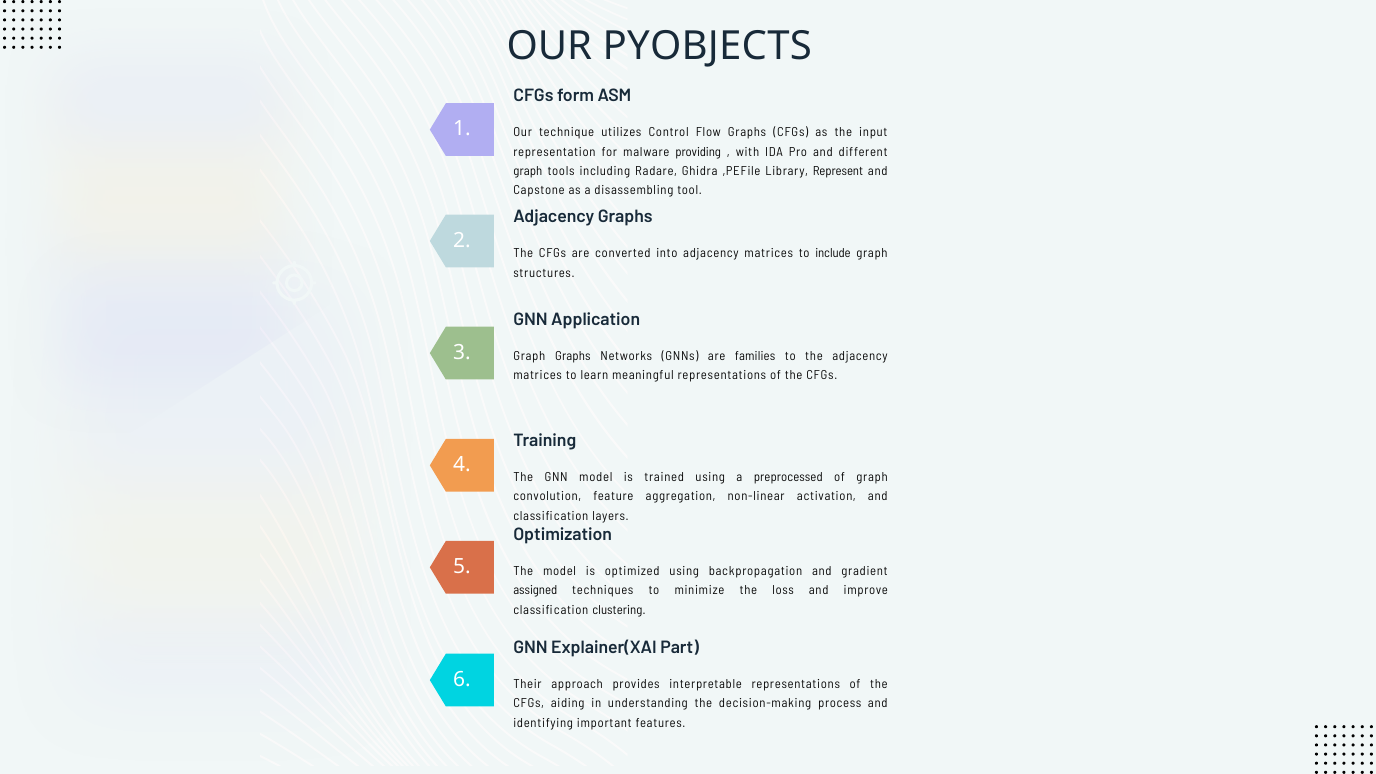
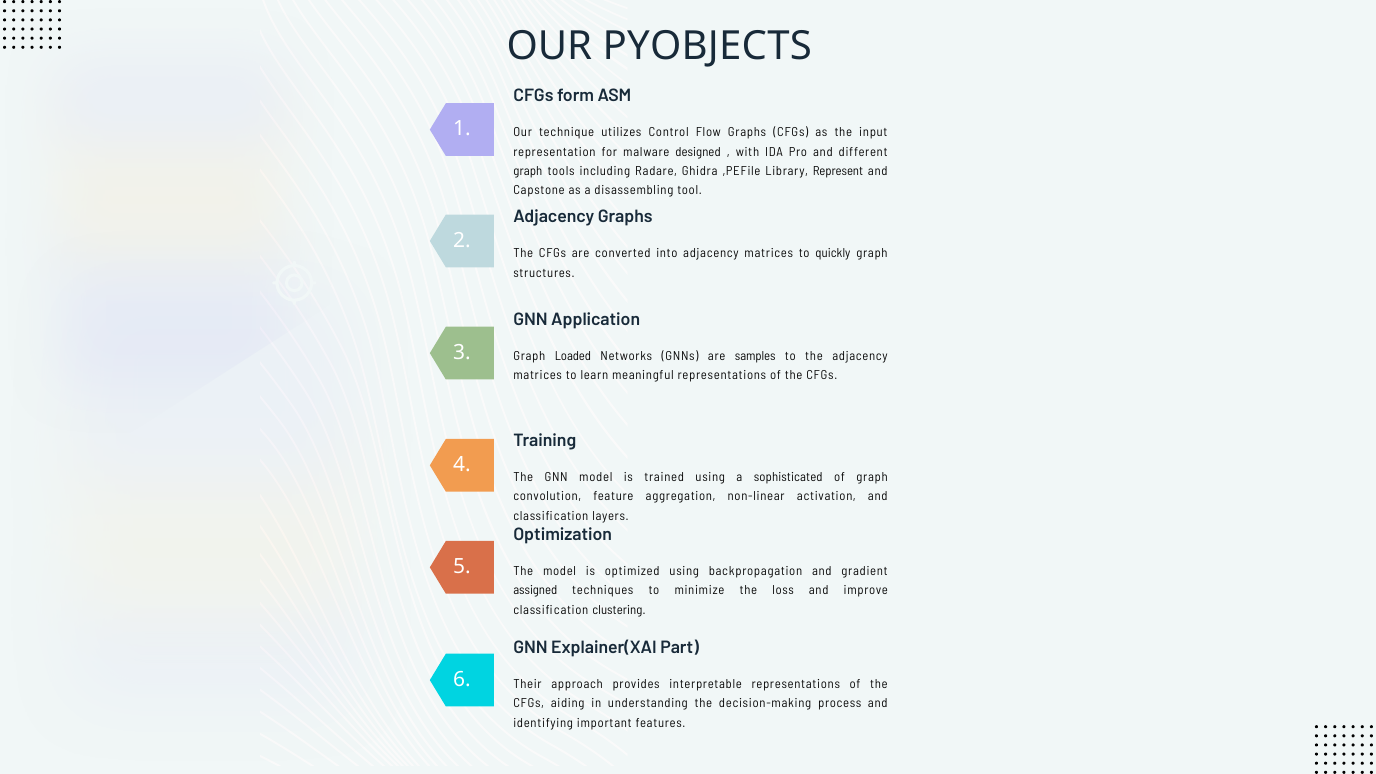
providing: providing -> designed
include: include -> quickly
Graph Graphs: Graphs -> Loaded
families: families -> samples
preprocessed: preprocessed -> sophisticated
